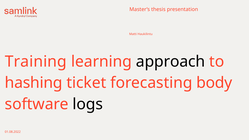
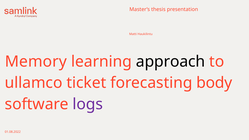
Training: Training -> Memory
hashing: hashing -> ullamco
logs colour: black -> purple
